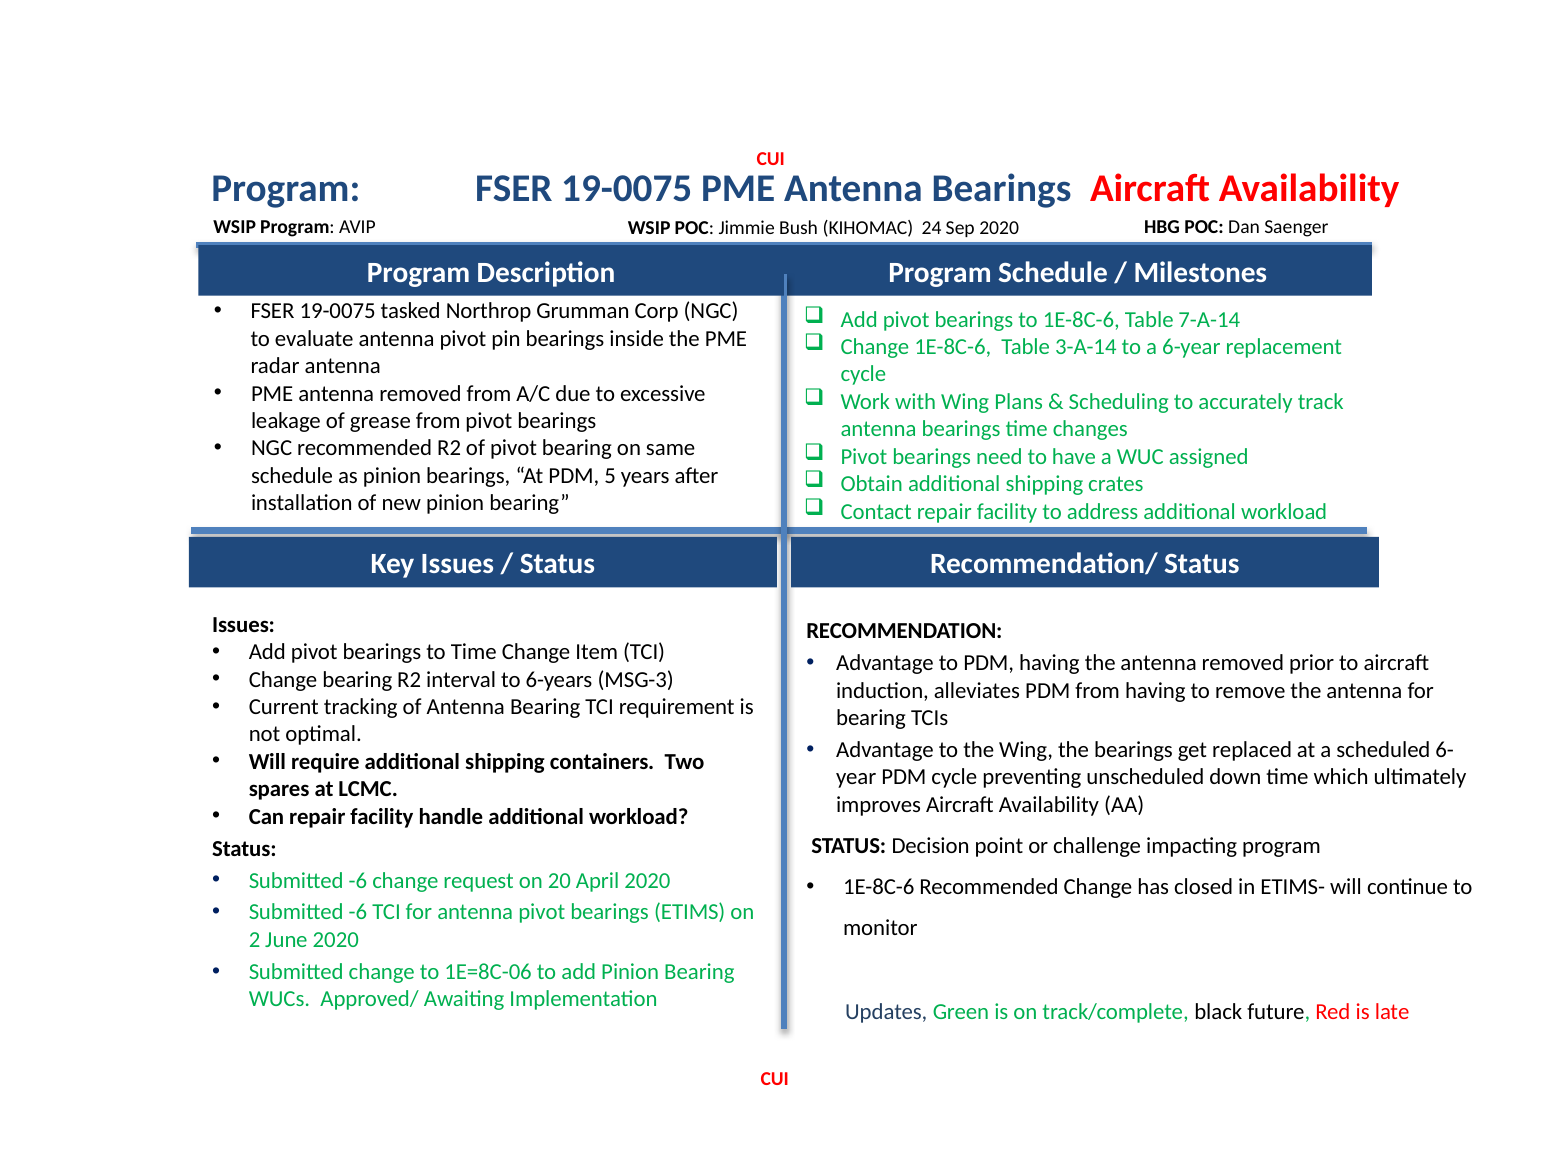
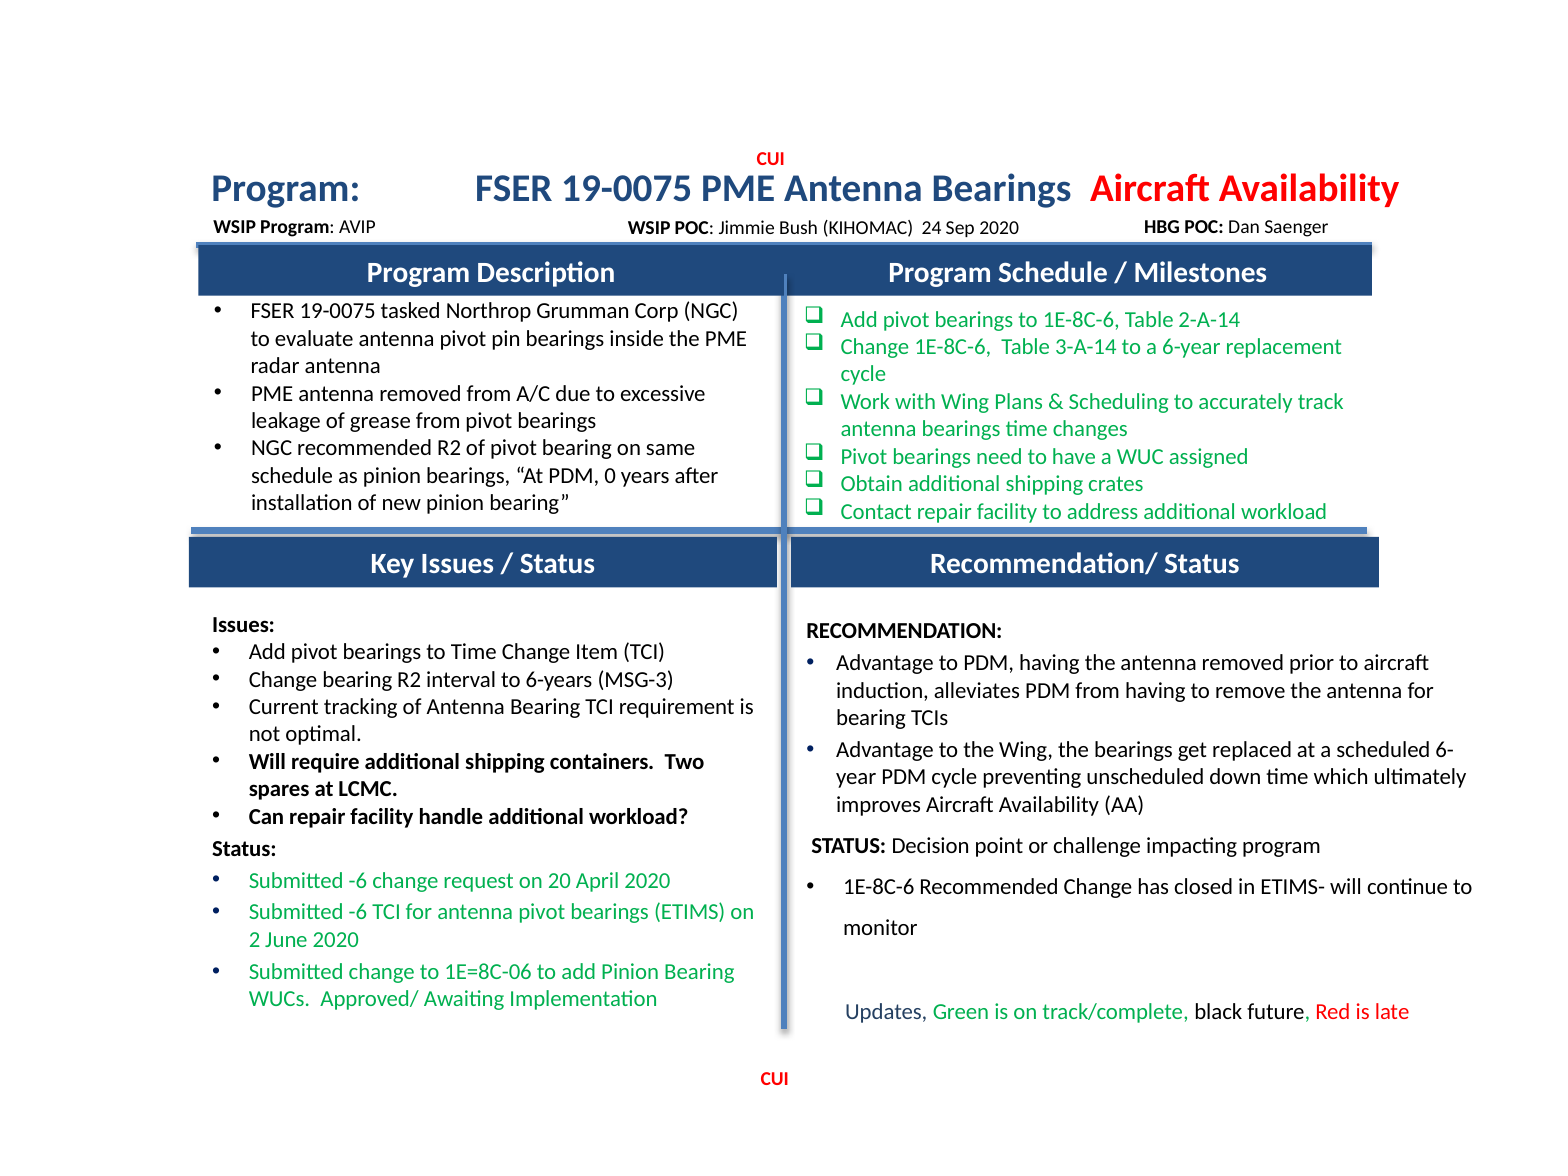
7-A-14: 7-A-14 -> 2-A-14
5: 5 -> 0
